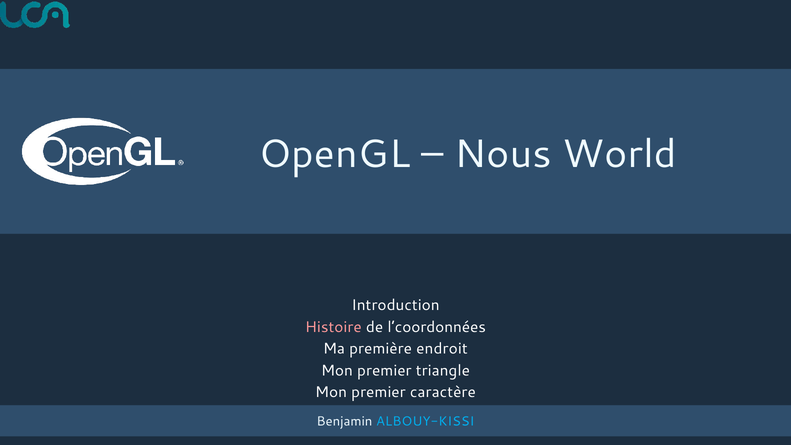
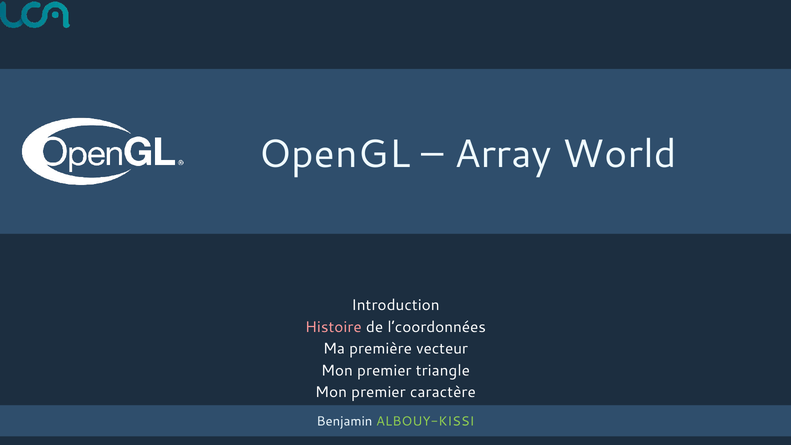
Nous: Nous -> Array
endroit: endroit -> vecteur
ALBOUY-KISSI colour: light blue -> light green
